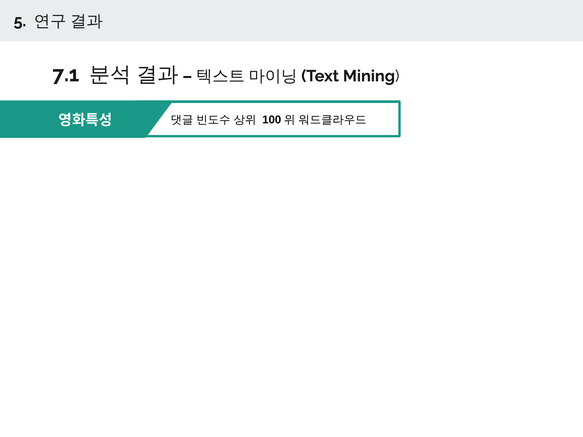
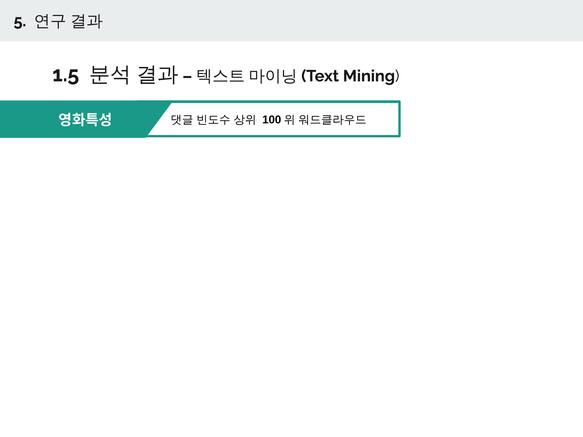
7.1: 7.1 -> 1.5
